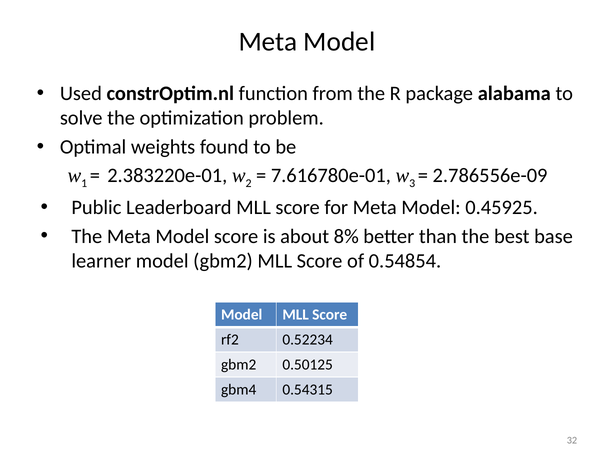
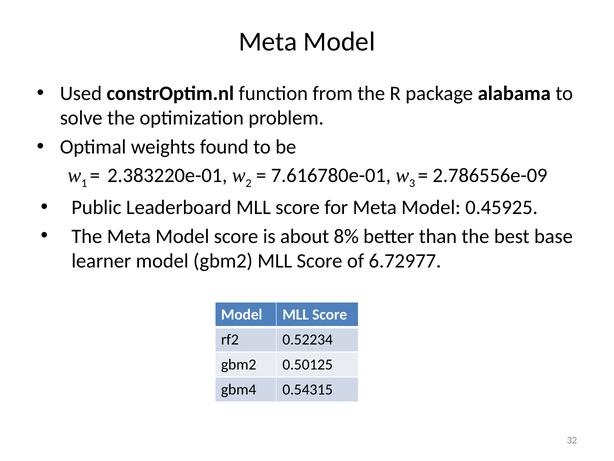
0.54854: 0.54854 -> 6.72977
